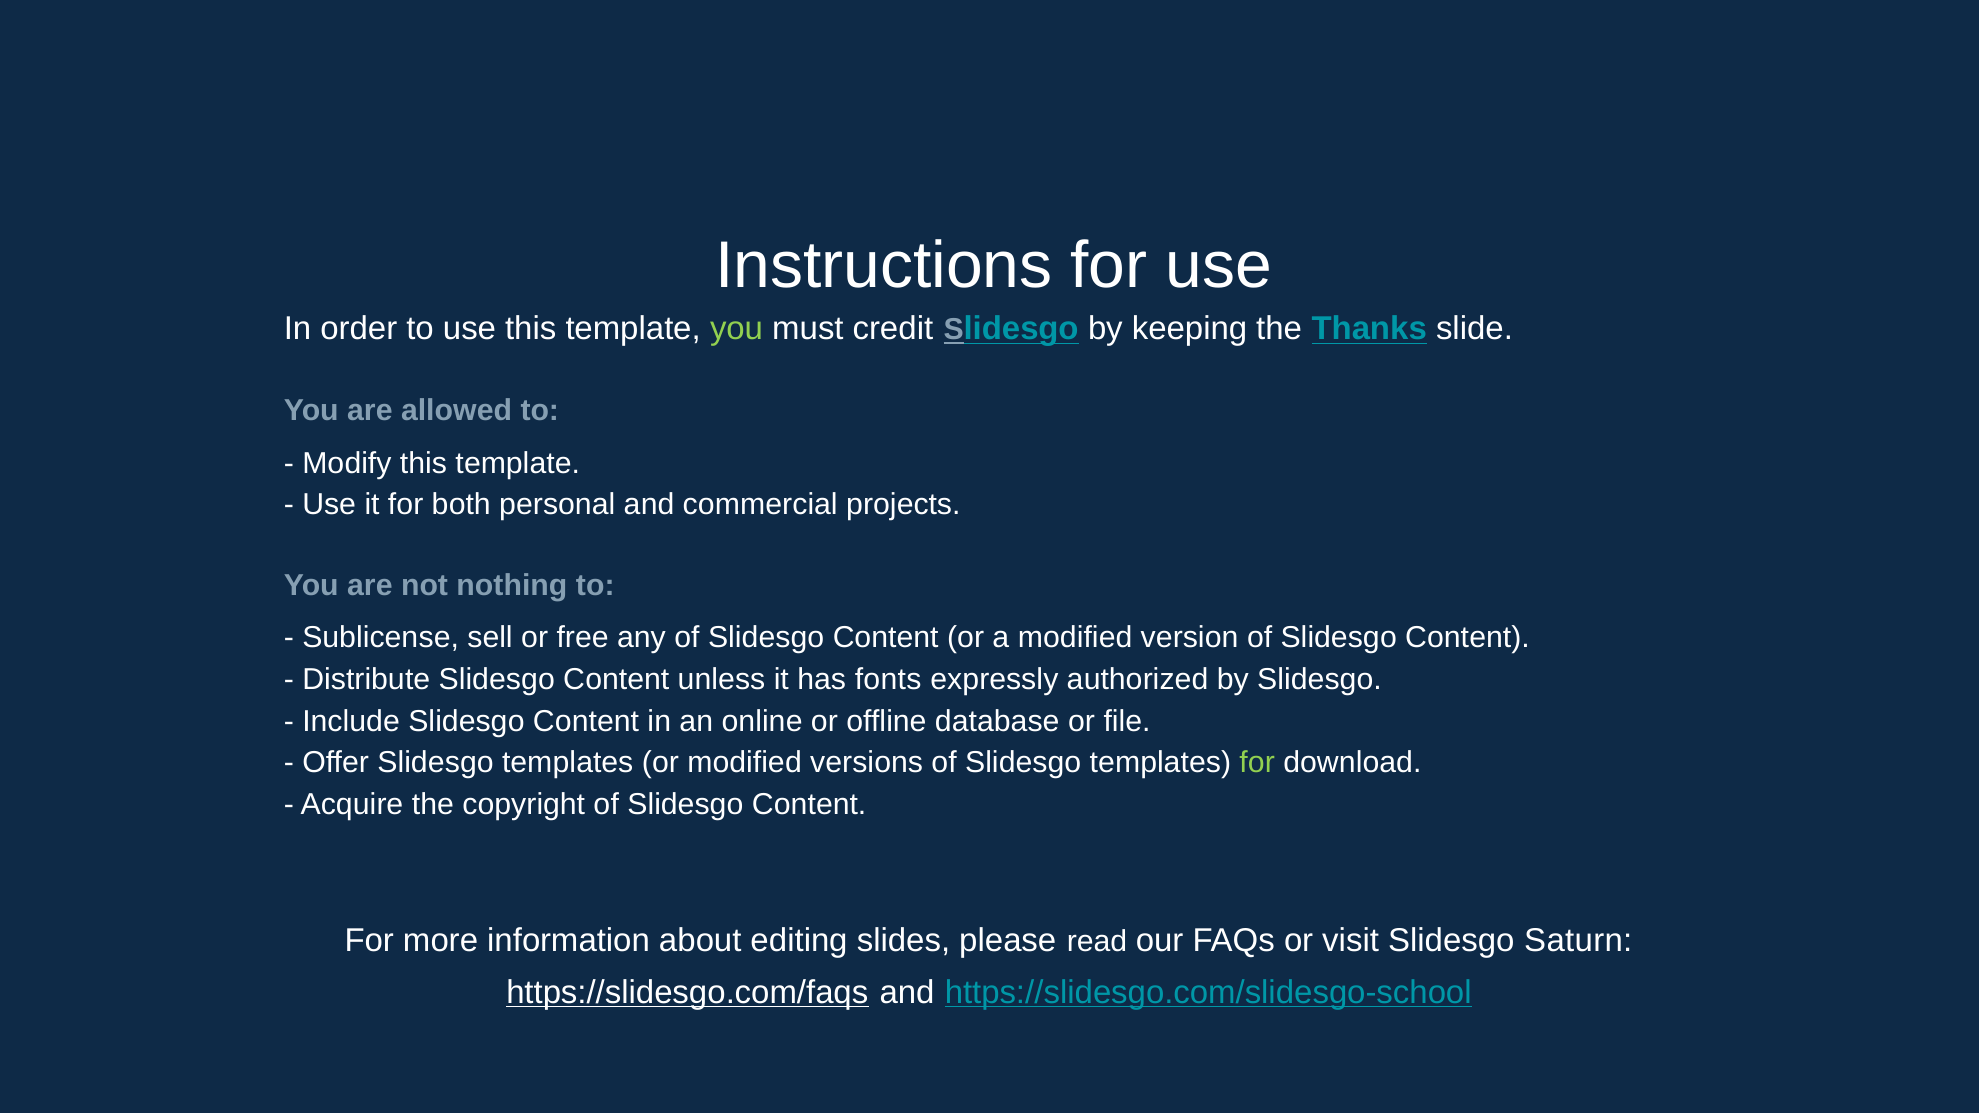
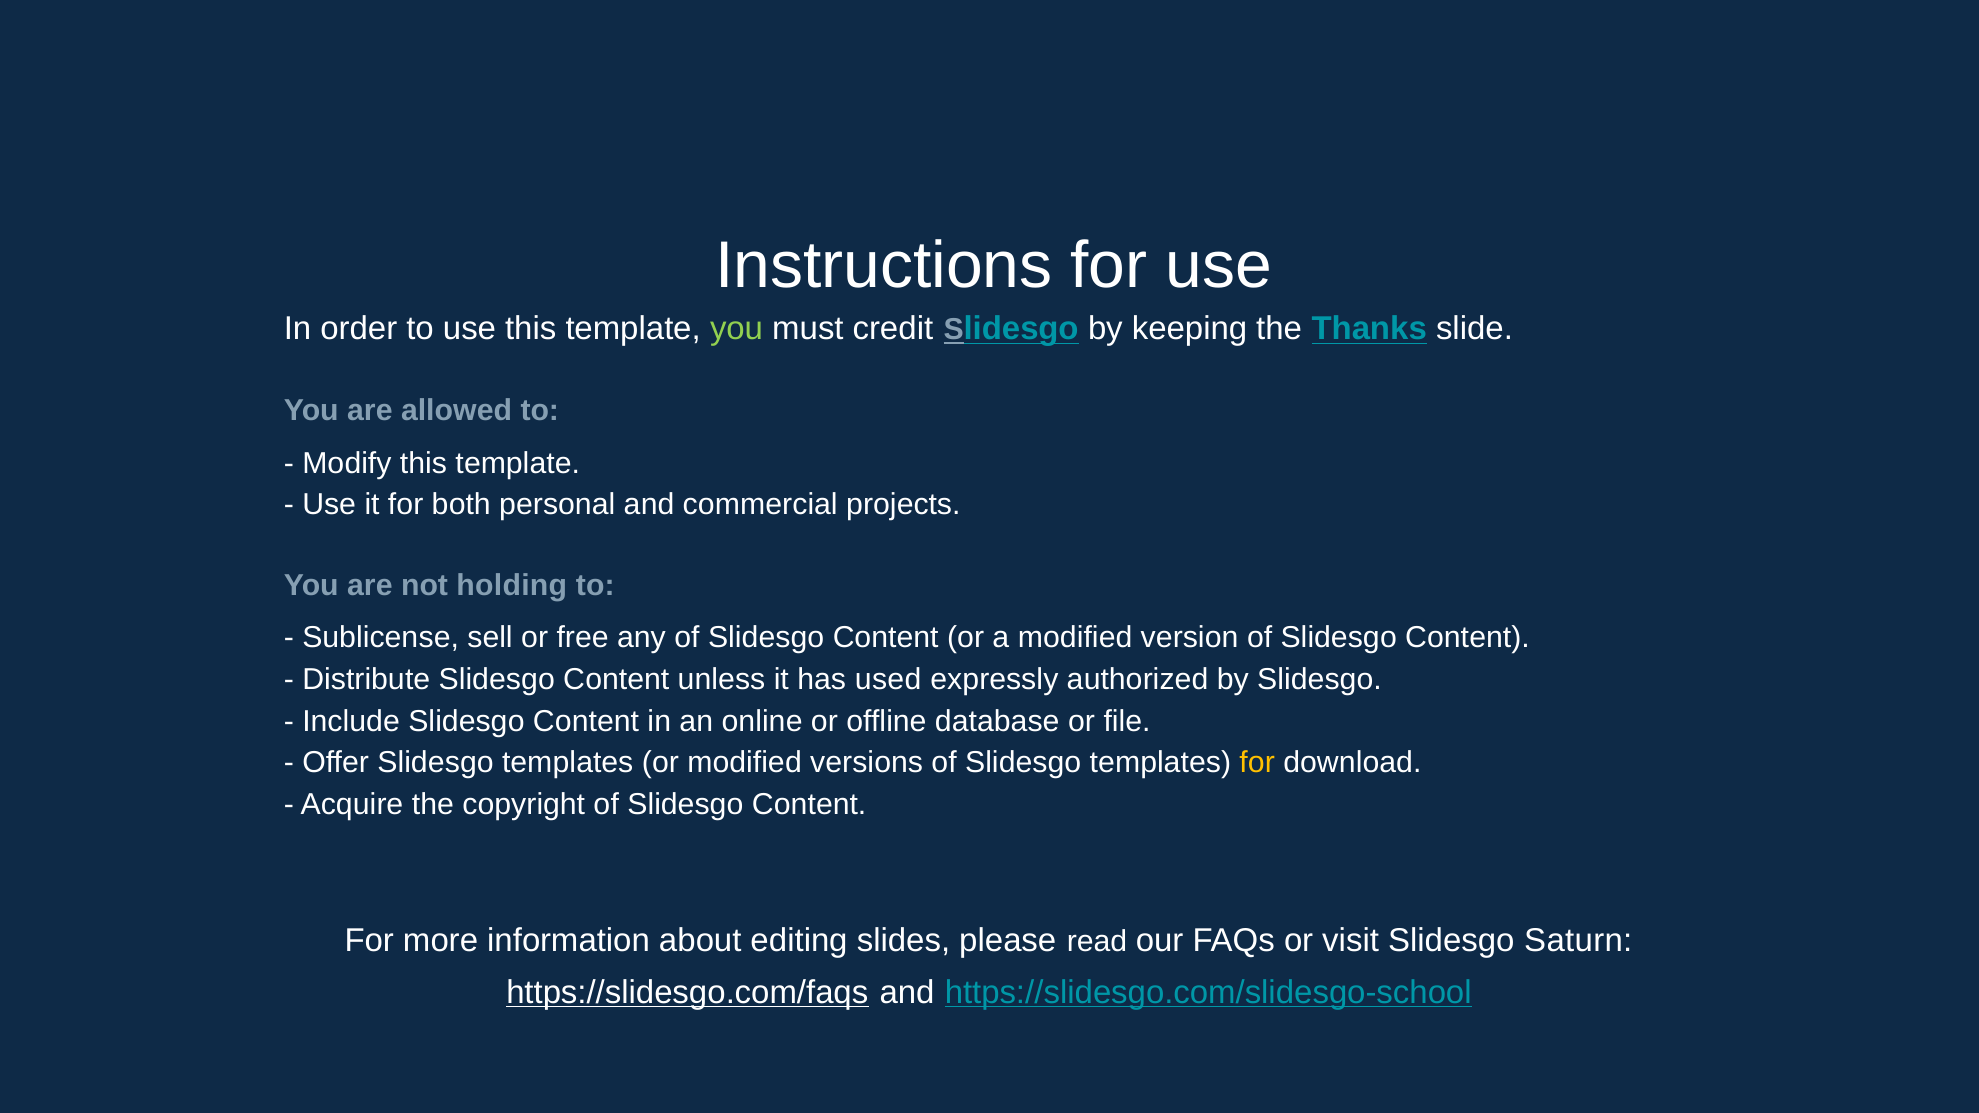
nothing: nothing -> holding
fonts: fonts -> used
for at (1257, 763) colour: light green -> yellow
